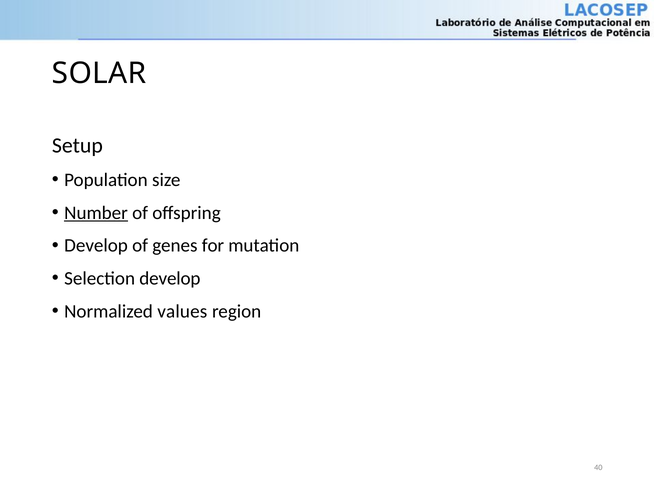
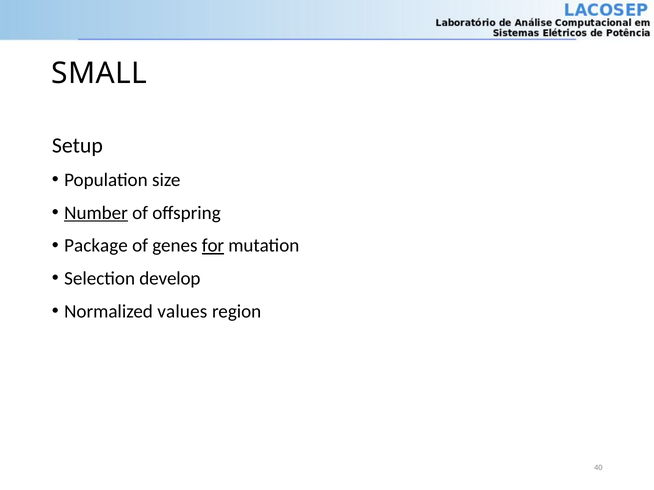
SOLAR: SOLAR -> SMALL
Develop at (96, 246): Develop -> Package
for underline: none -> present
